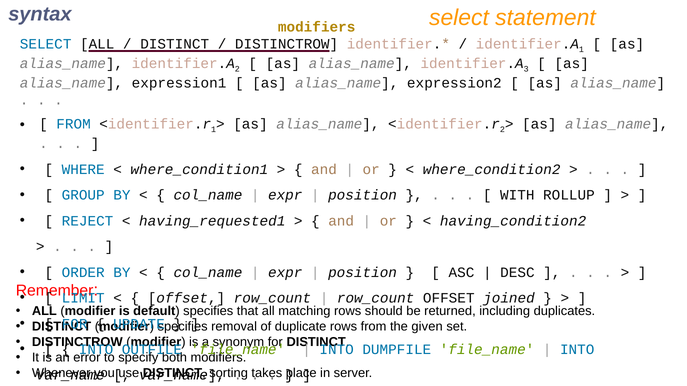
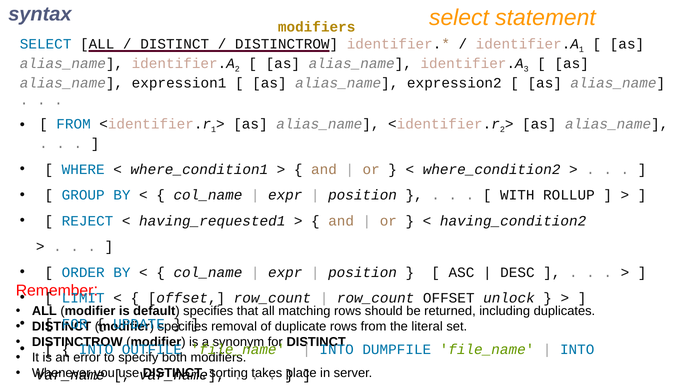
joined: joined -> unlock
given: given -> literal
